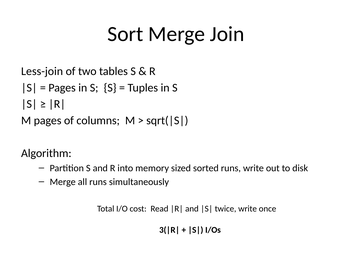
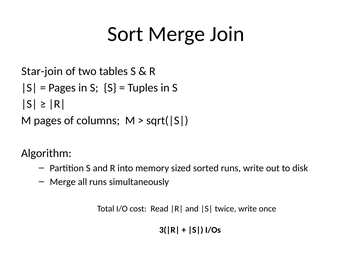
Less-join: Less-join -> Star-join
